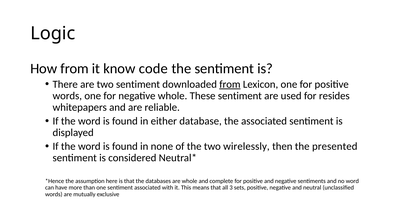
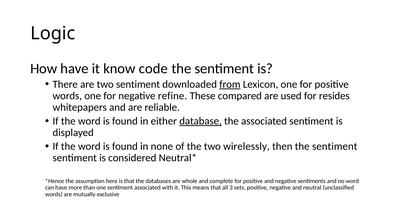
How from: from -> have
negative whole: whole -> refine
These sentiment: sentiment -> compared
database underline: none -> present
then the presented: presented -> sentiment
